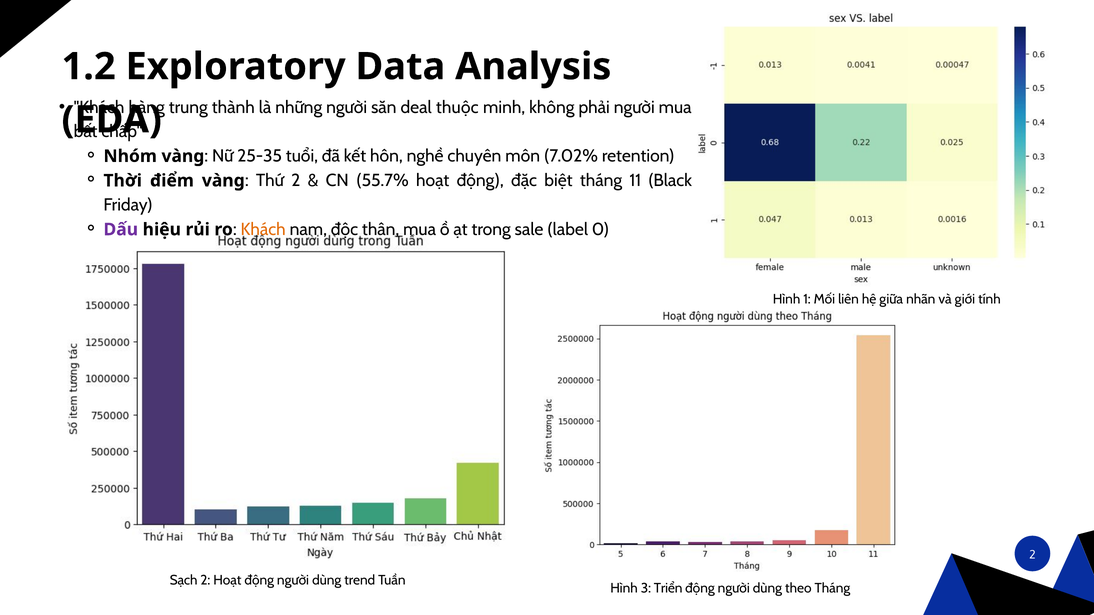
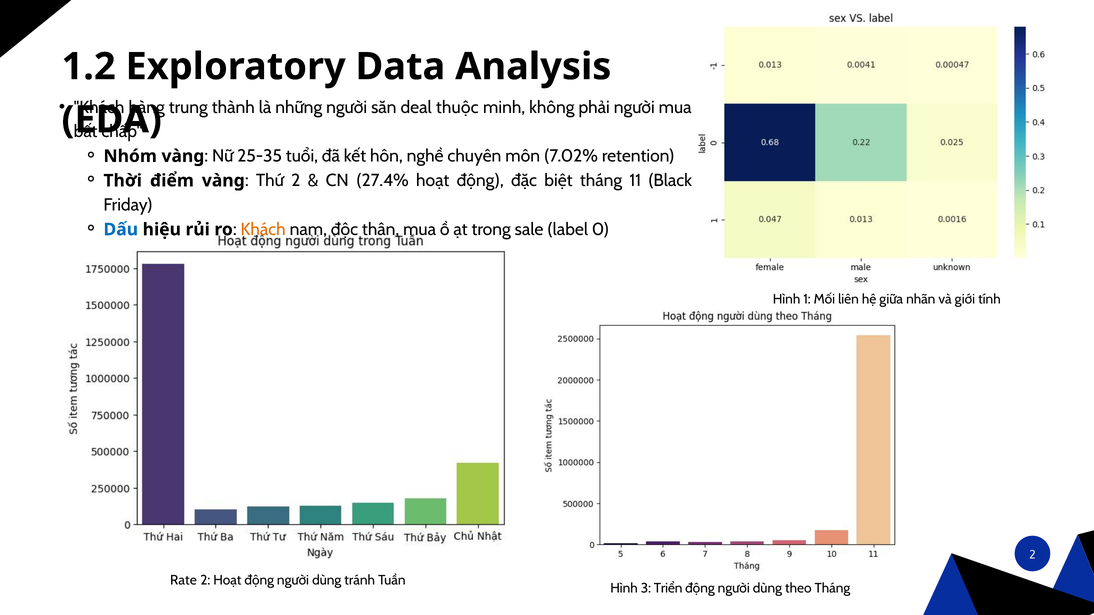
55.7%: 55.7% -> 27.4%
Dấu colour: purple -> blue
Sạch: Sạch -> Rate
trend: trend -> tránh
